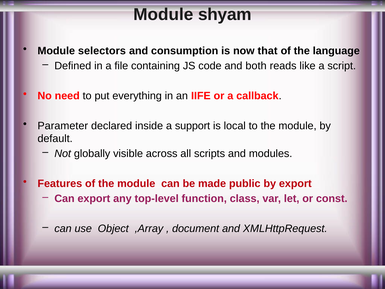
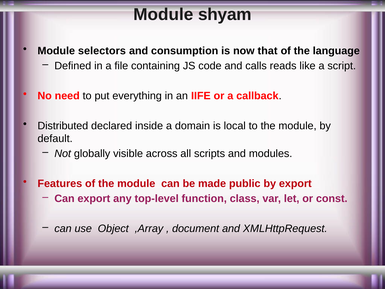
both: both -> calls
Parameter: Parameter -> Distributed
support: support -> domain
